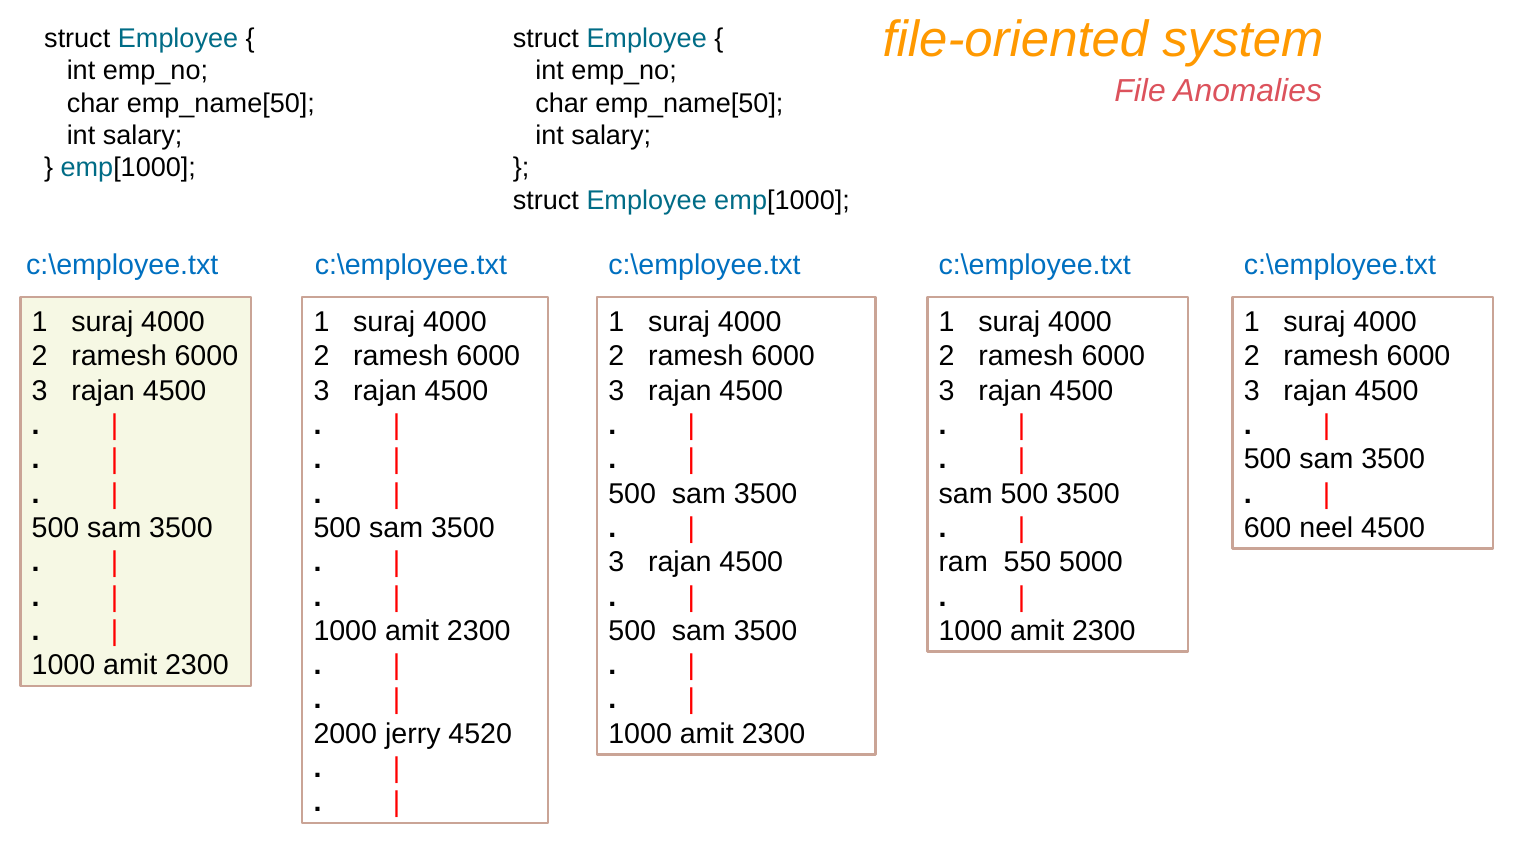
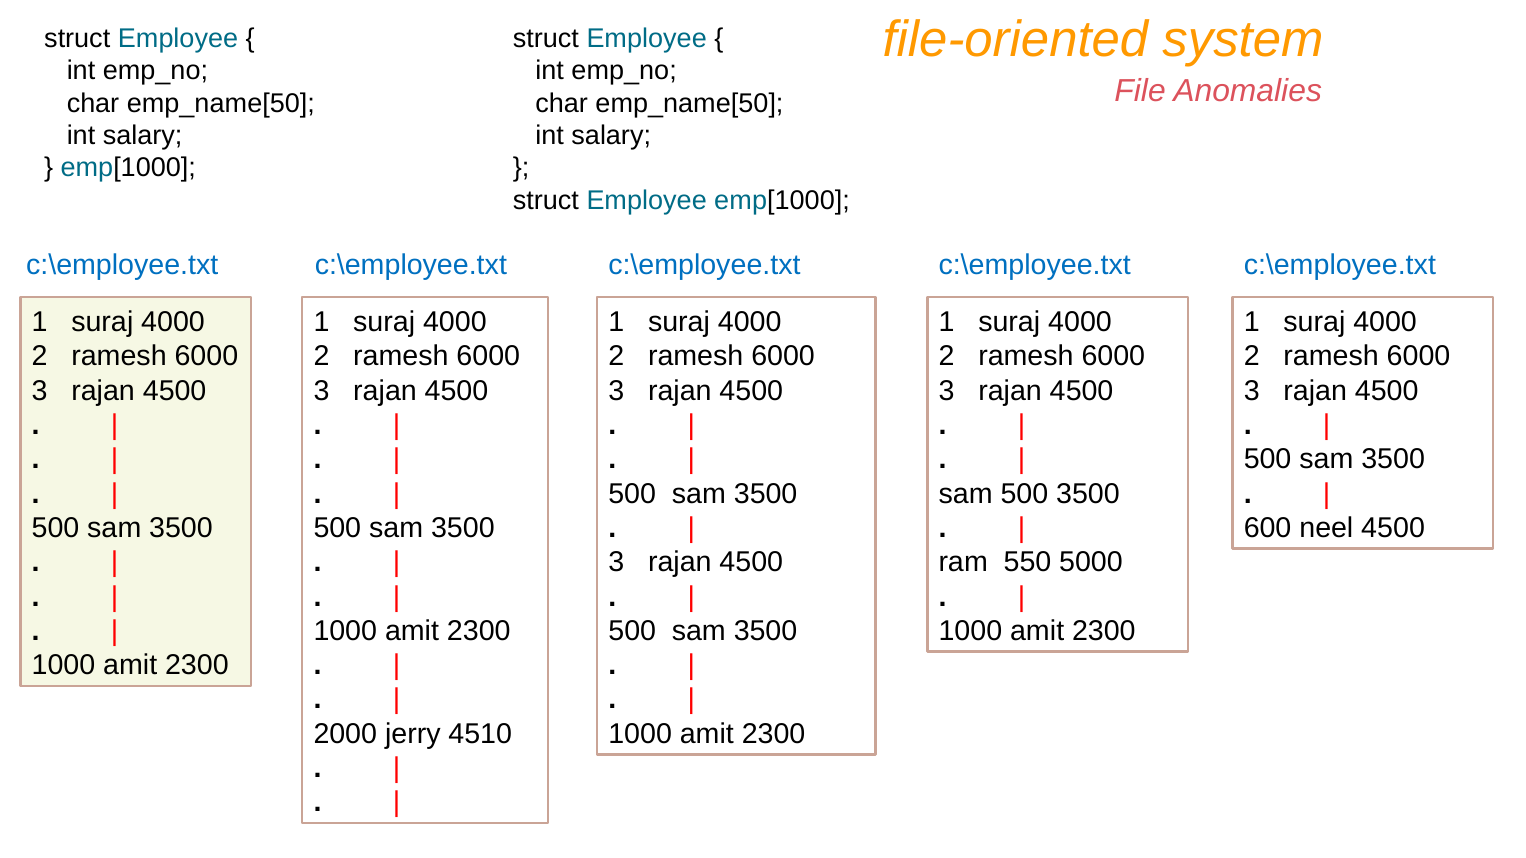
4520: 4520 -> 4510
